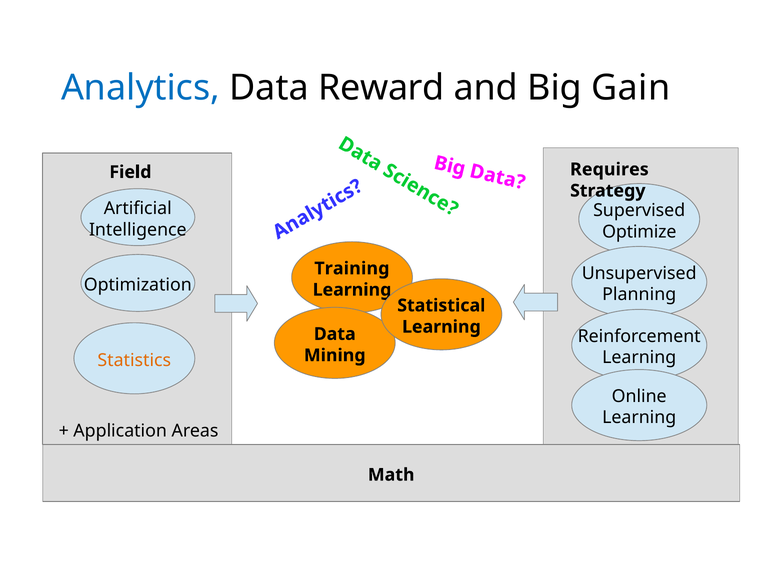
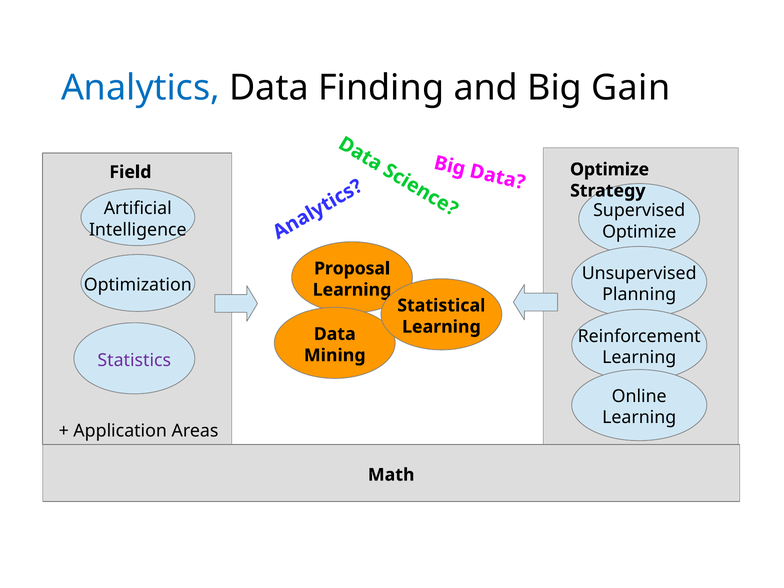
Reward: Reward -> Finding
Requires at (609, 169): Requires -> Optimize
Training: Training -> Proposal
Statistics colour: orange -> purple
